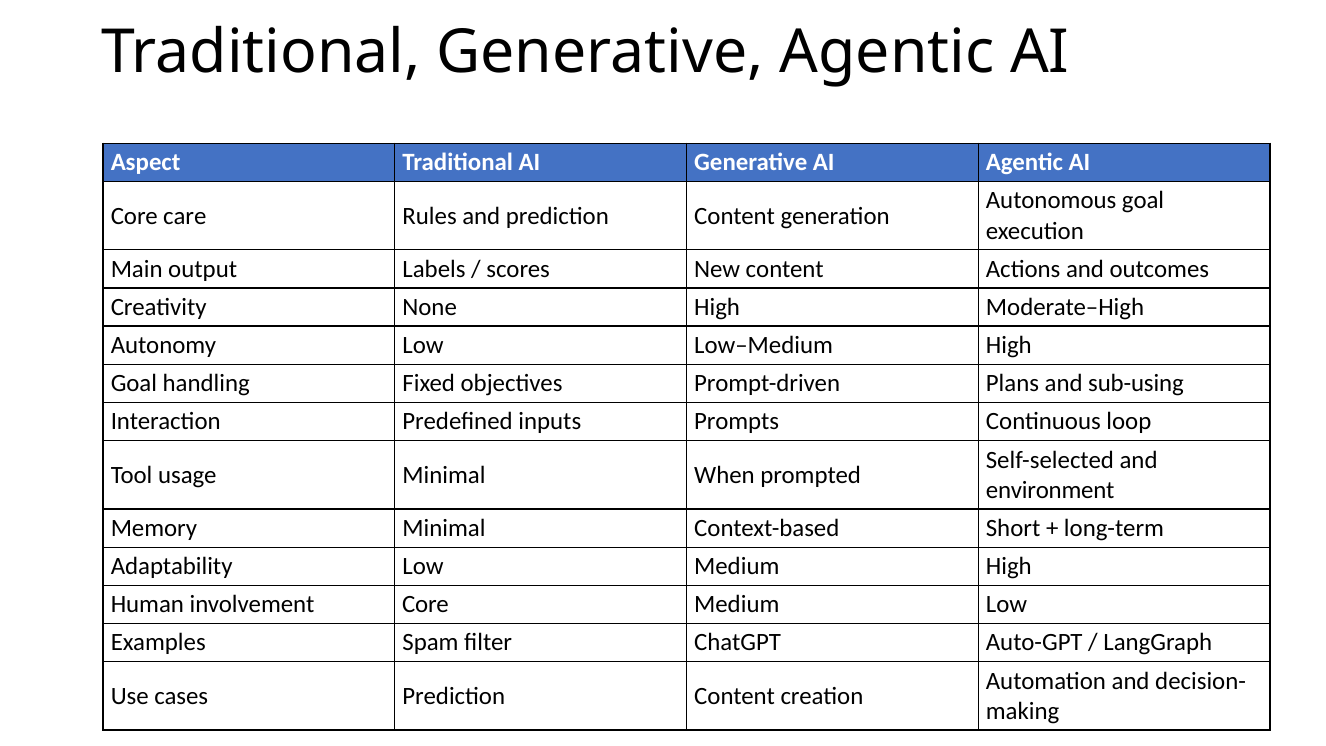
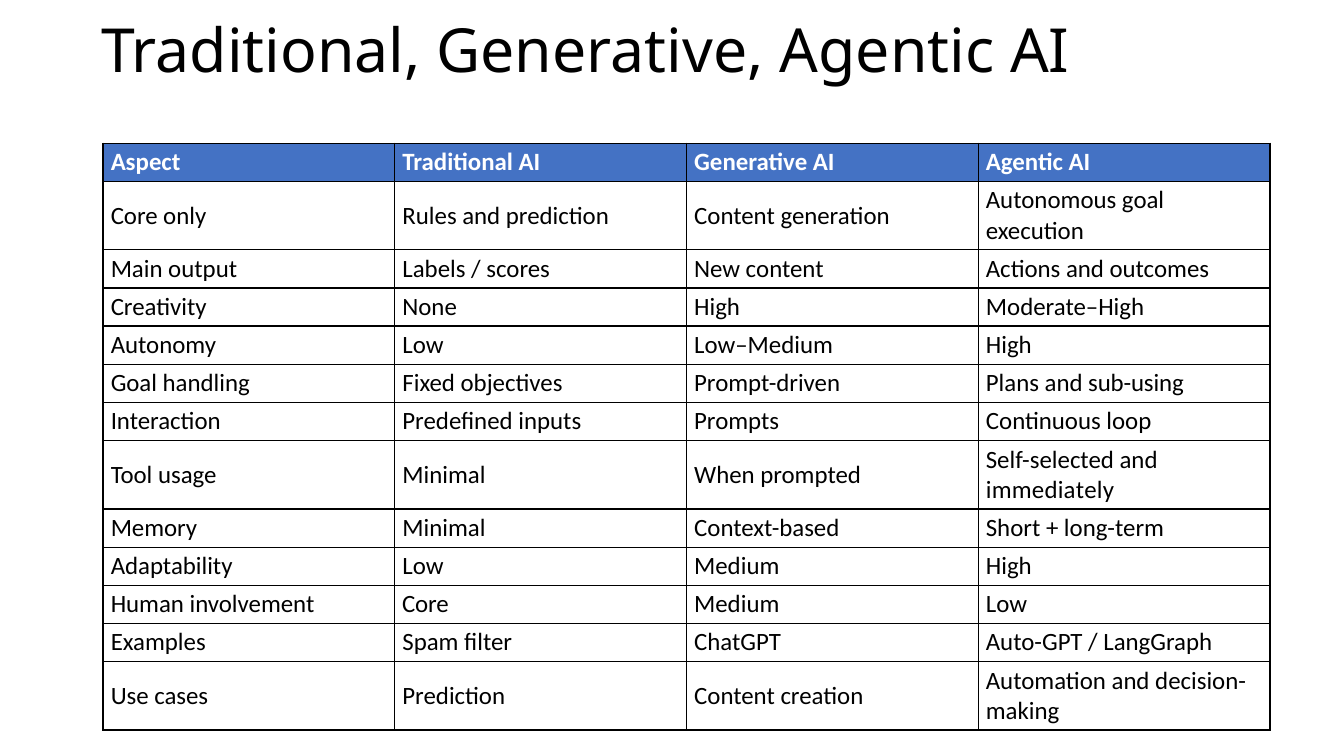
care: care -> only
environment: environment -> immediately
